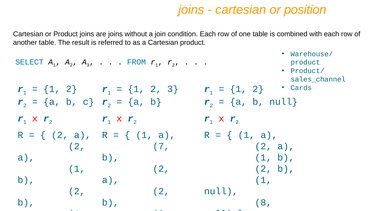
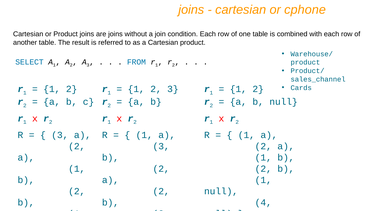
position: position -> cphone
2 at (60, 135): 2 -> 3
7 at (161, 147): 7 -> 3
8 at (263, 203): 8 -> 4
